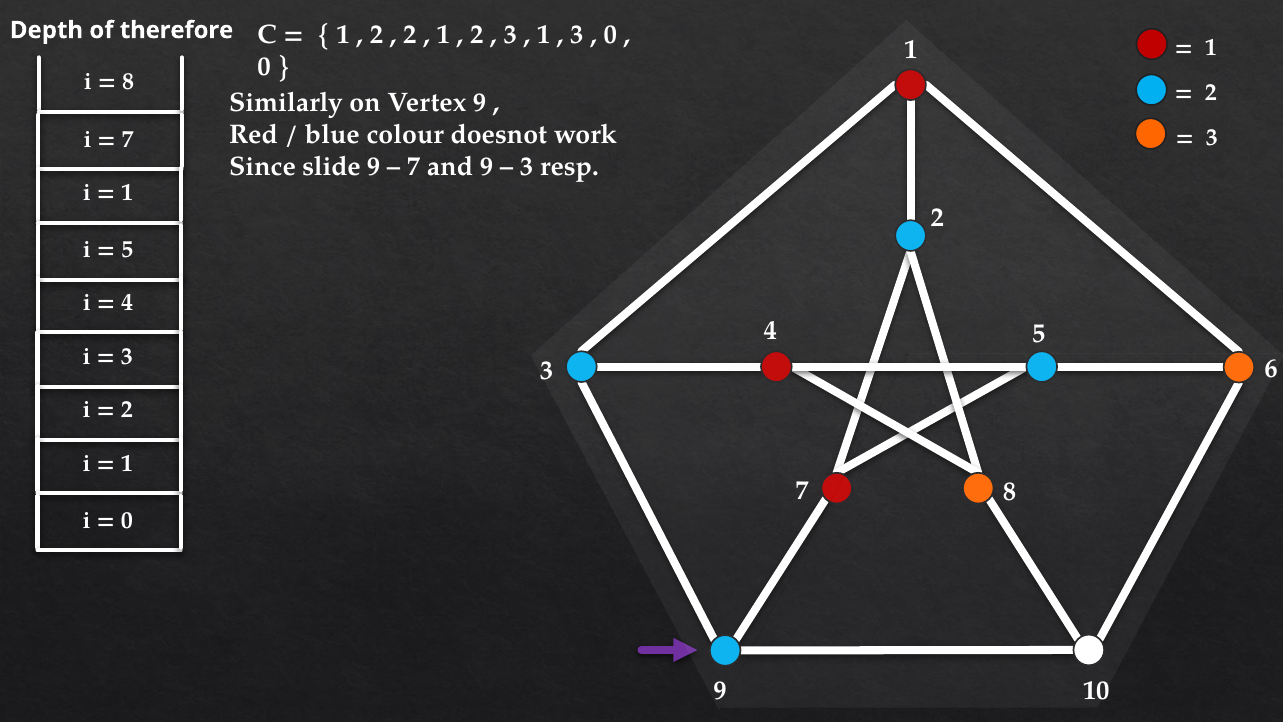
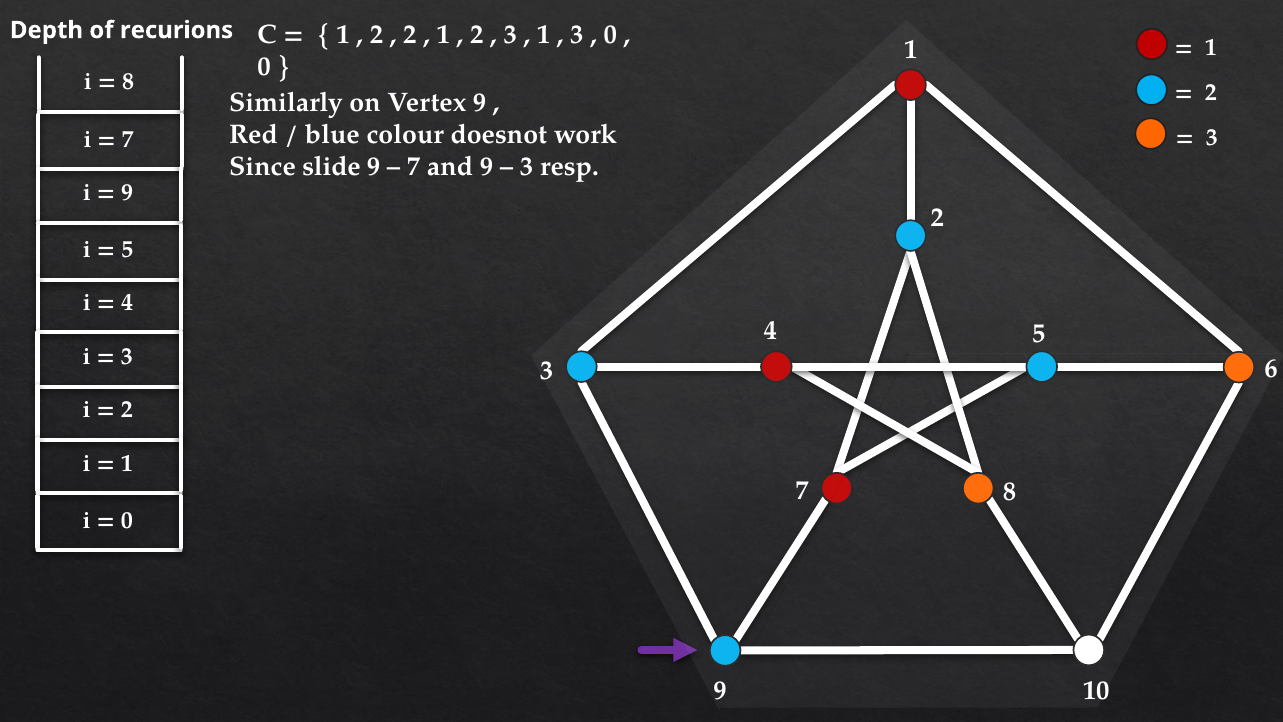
therefore: therefore -> recurions
1 at (127, 193): 1 -> 9
